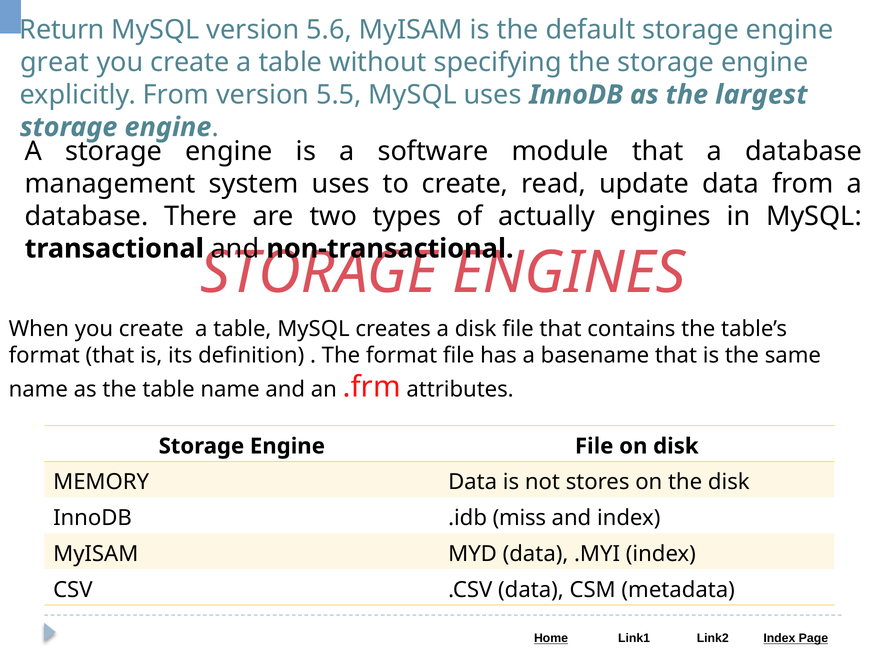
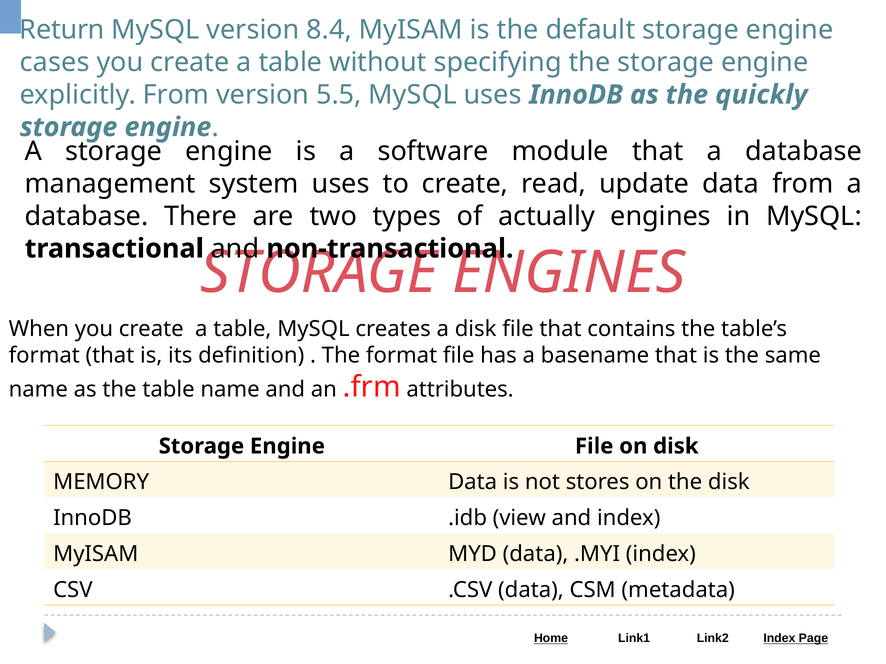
5.6: 5.6 -> 8.4
great: great -> cases
largest: largest -> quickly
miss: miss -> view
